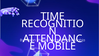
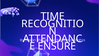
MOBILE: MOBILE -> ENSURE
